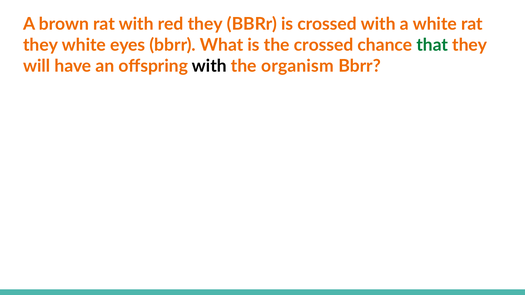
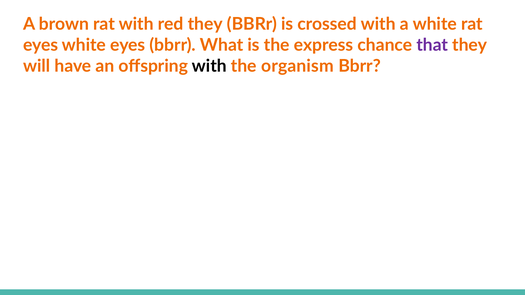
they at (41, 45): they -> eyes
the crossed: crossed -> express
that colour: green -> purple
